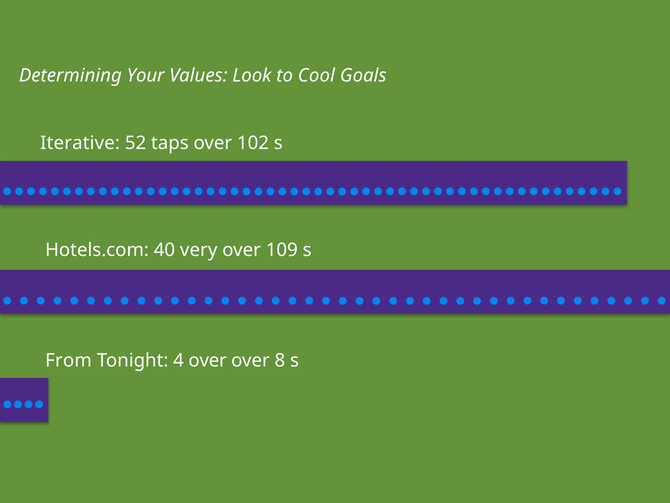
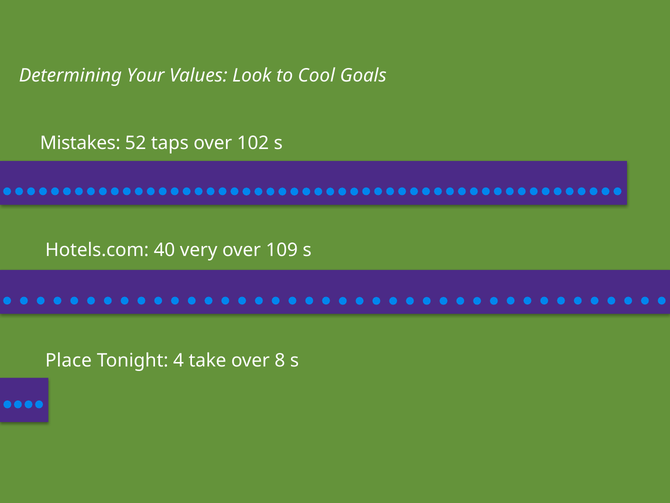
Iterative: Iterative -> Mistakes
From: From -> Place
4 over: over -> take
